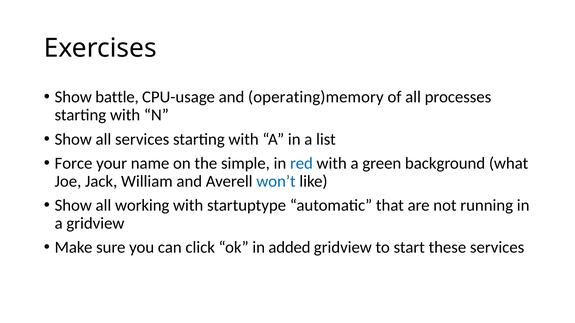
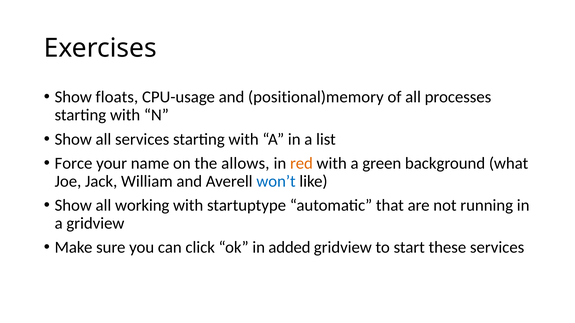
battle: battle -> floats
operating)memory: operating)memory -> positional)memory
simple: simple -> allows
red colour: blue -> orange
